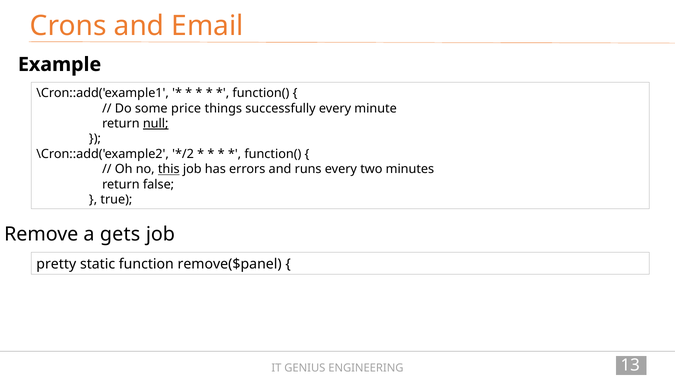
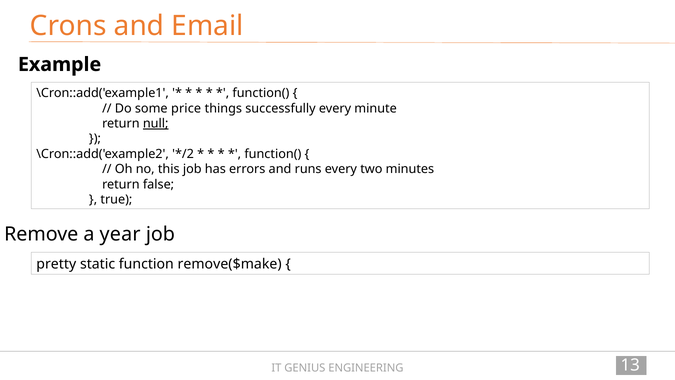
this underline: present -> none
gets: gets -> year
remove($panel: remove($panel -> remove($make
